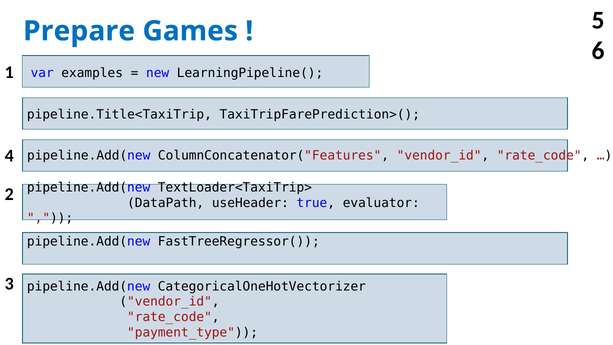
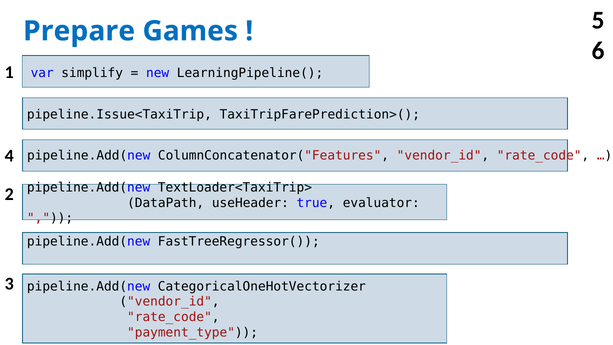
examples: examples -> simplify
pipeline.Title<TaxiTrip: pipeline.Title<TaxiTrip -> pipeline.Issue<TaxiTrip
